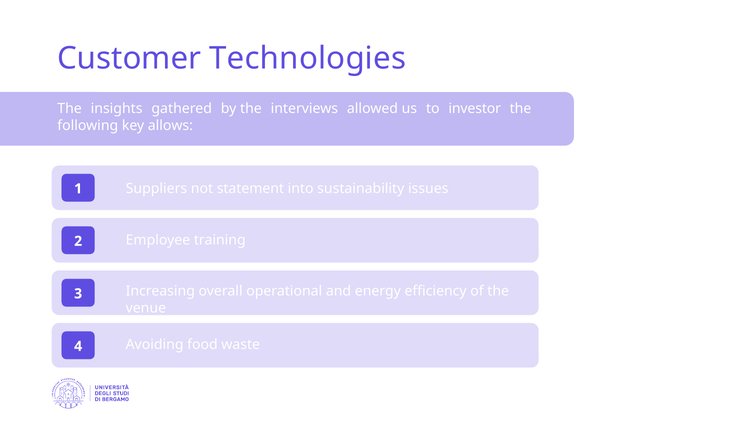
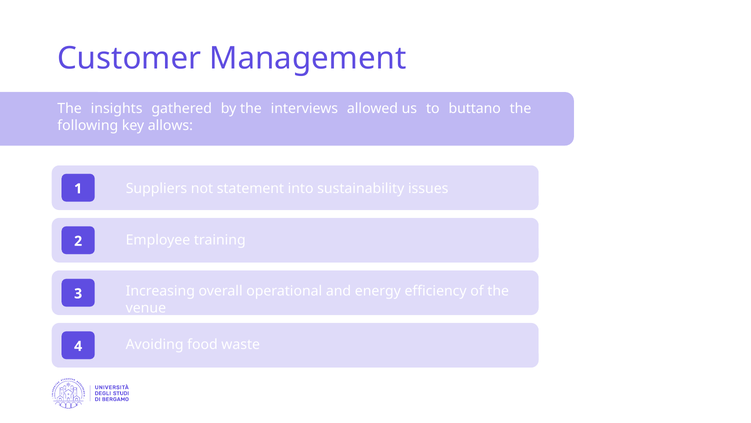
Technologies: Technologies -> Management
investor: investor -> buttano
